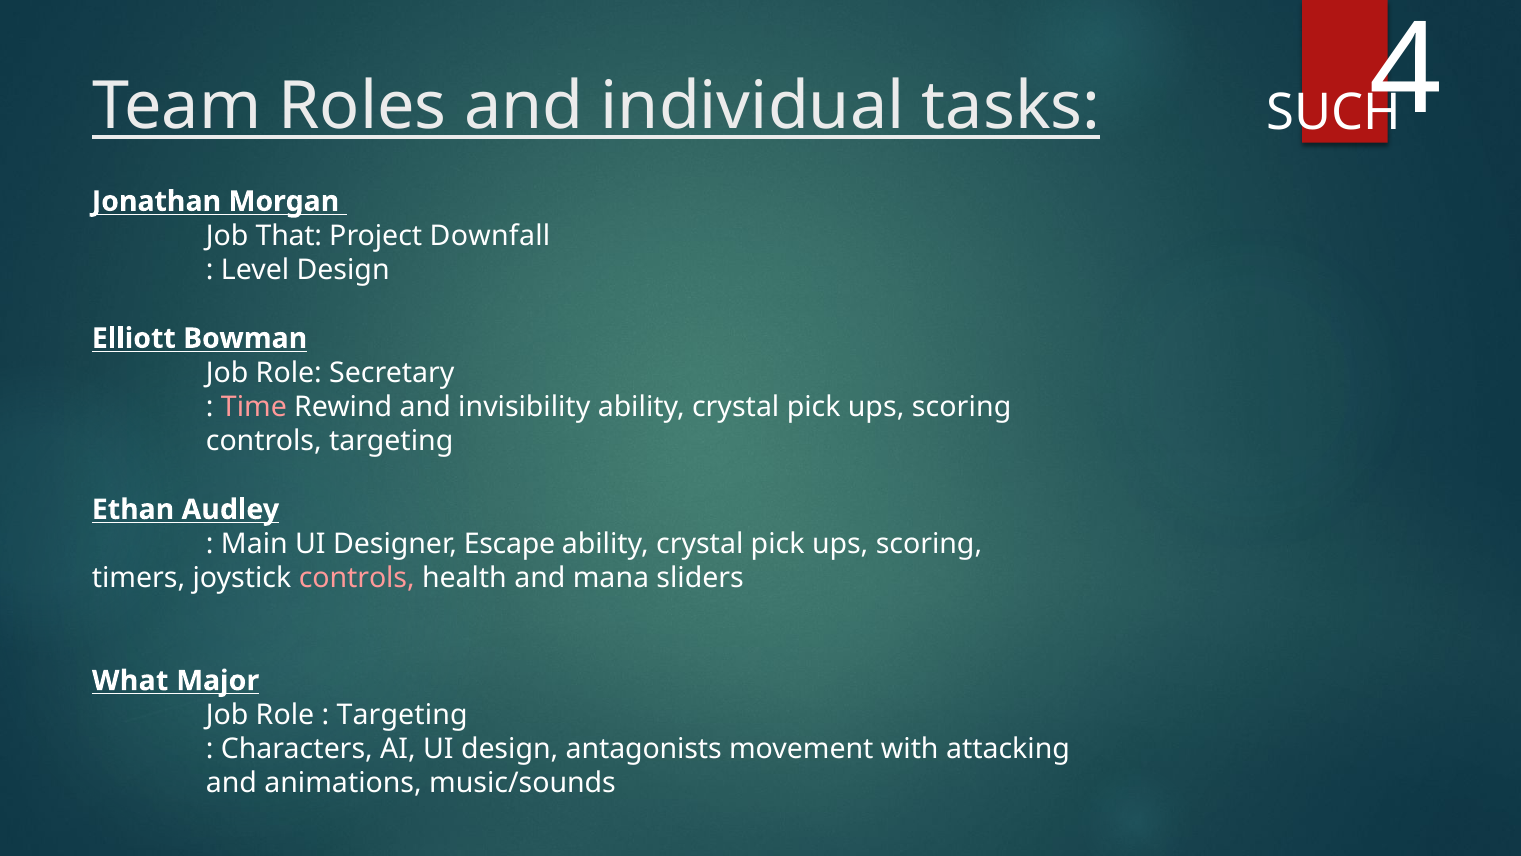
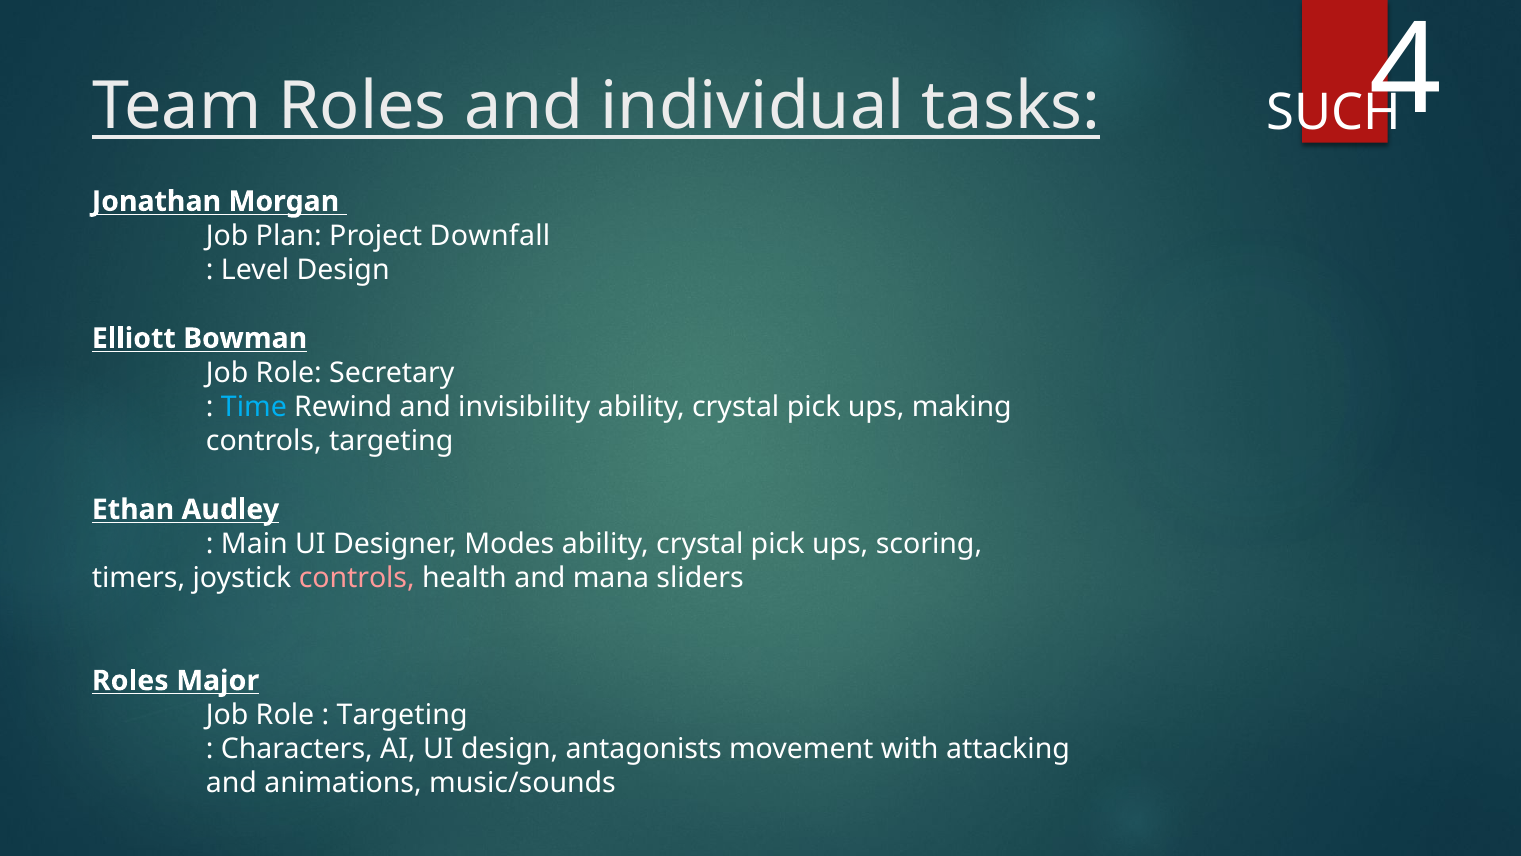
That: That -> Plan
Time colour: pink -> light blue
scoring at (962, 407): scoring -> making
Escape: Escape -> Modes
What at (130, 680): What -> Roles
